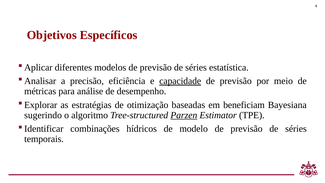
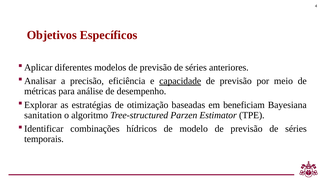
estatística: estatística -> anteriores
sugerindo: sugerindo -> sanitation
Parzen underline: present -> none
